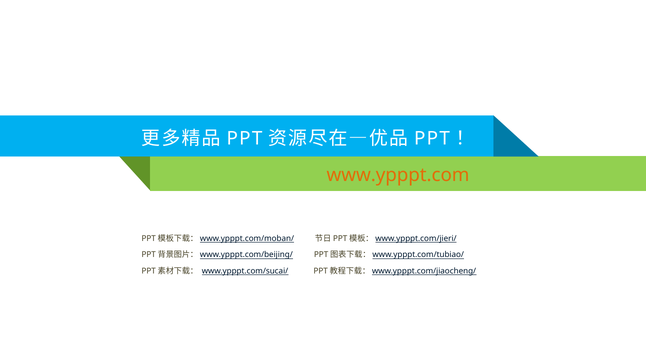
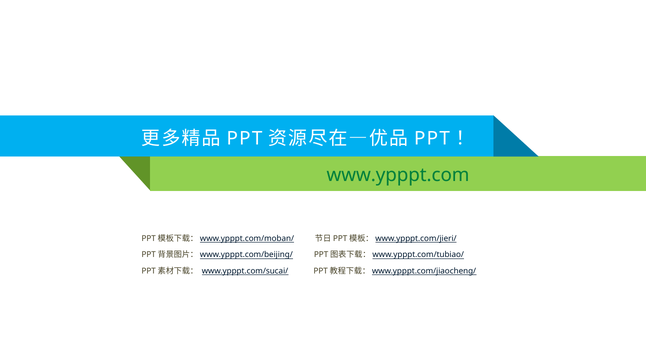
www.ypppt.com colour: orange -> green
